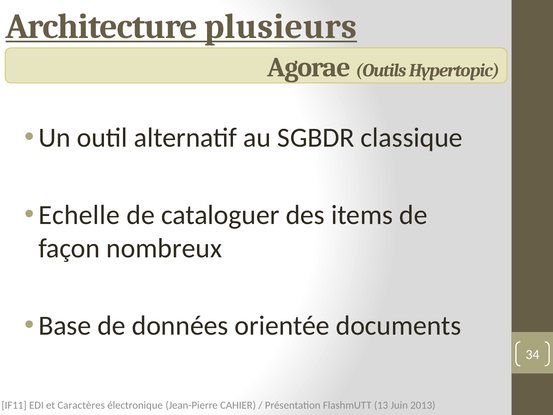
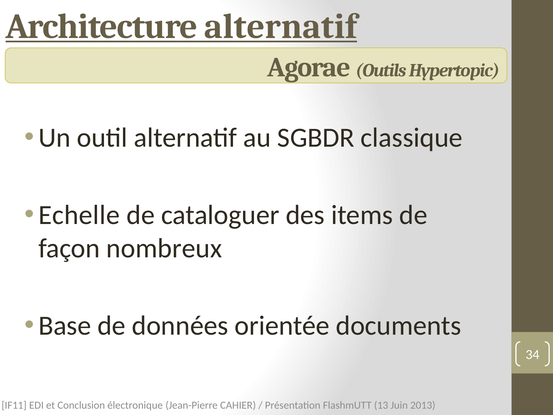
Architecture plusieurs: plusieurs -> alternatif
Caractères: Caractères -> Conclusion
